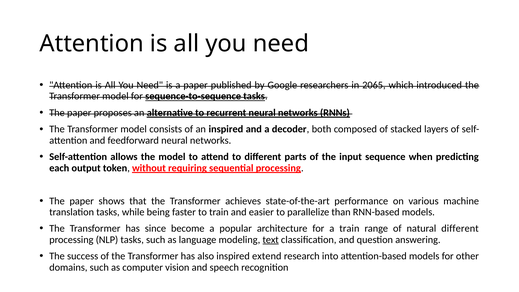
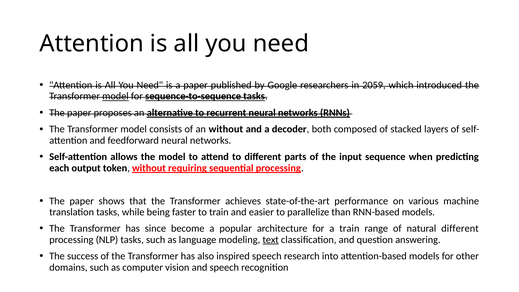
2065: 2065 -> 2059
model at (115, 96) underline: none -> present
an inspired: inspired -> without
inspired extend: extend -> speech
